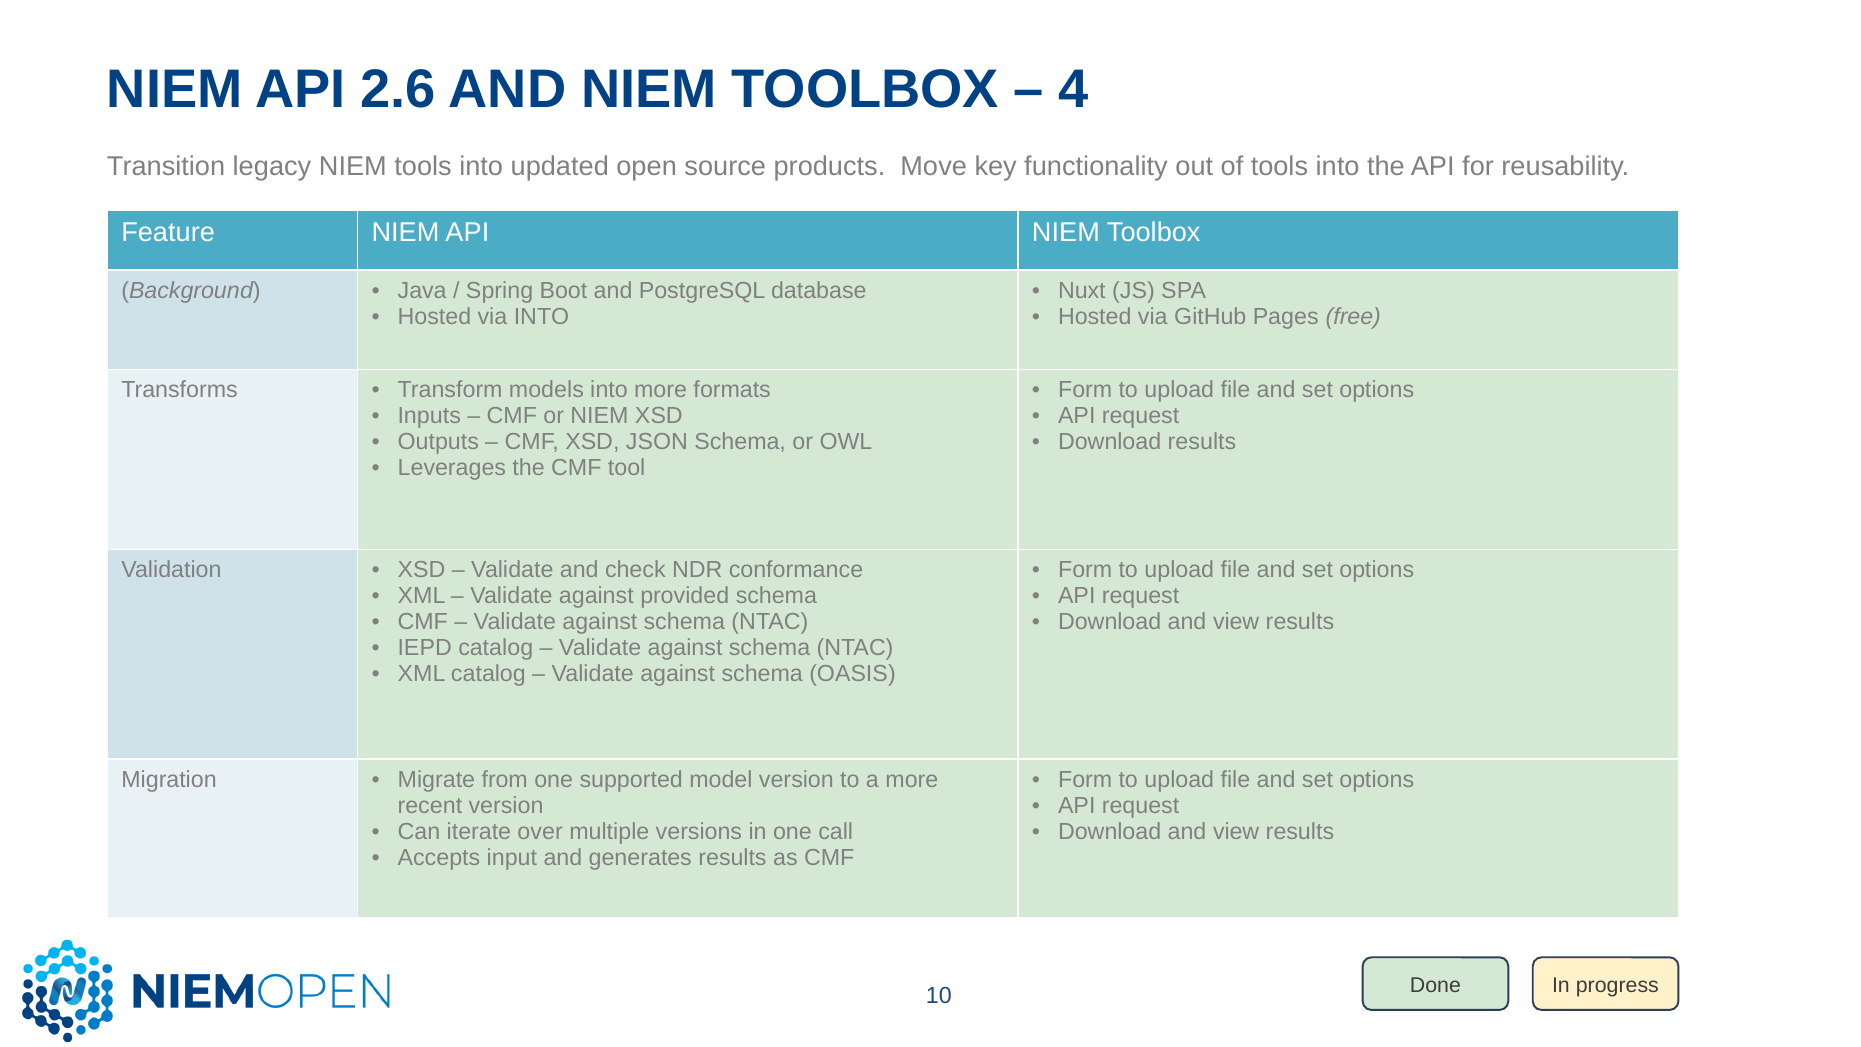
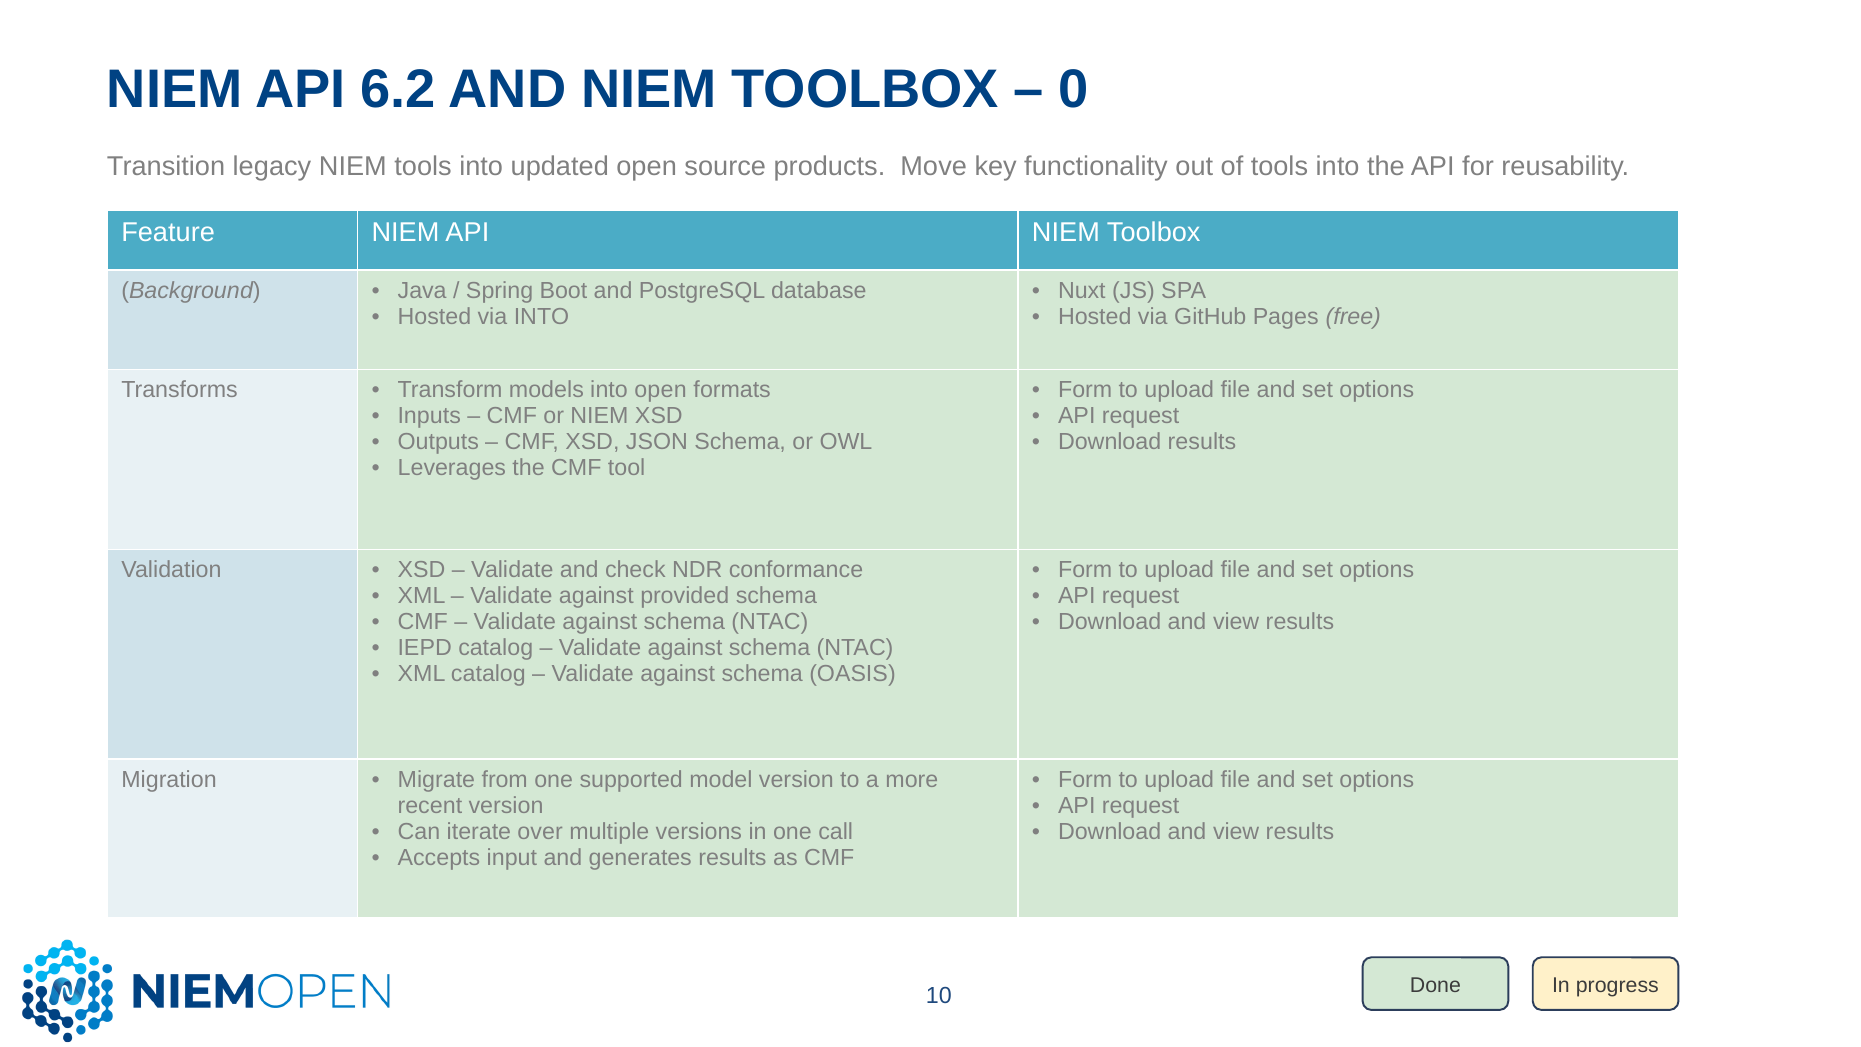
2.6: 2.6 -> 6.2
4: 4 -> 0
into more: more -> open
